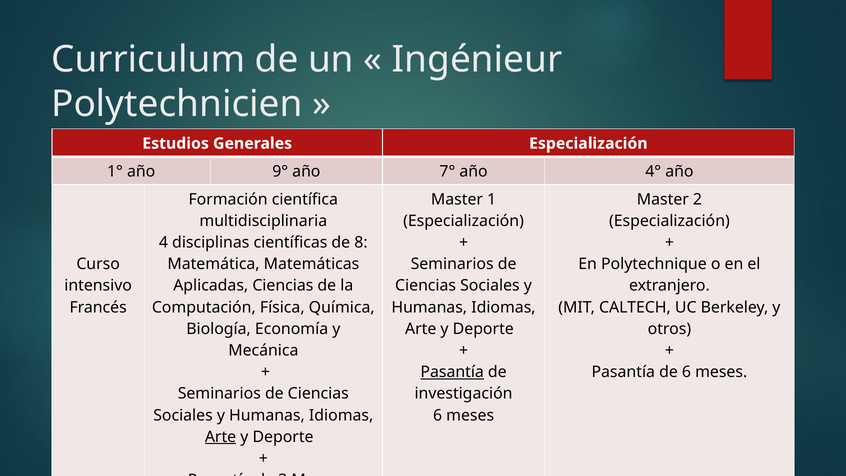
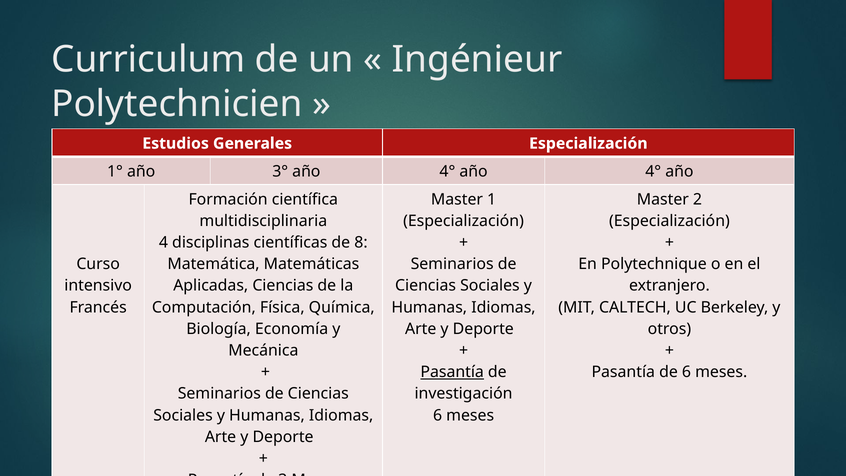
9°: 9° -> 3°
7° at (447, 171): 7° -> 4°
Arte at (221, 437) underline: present -> none
